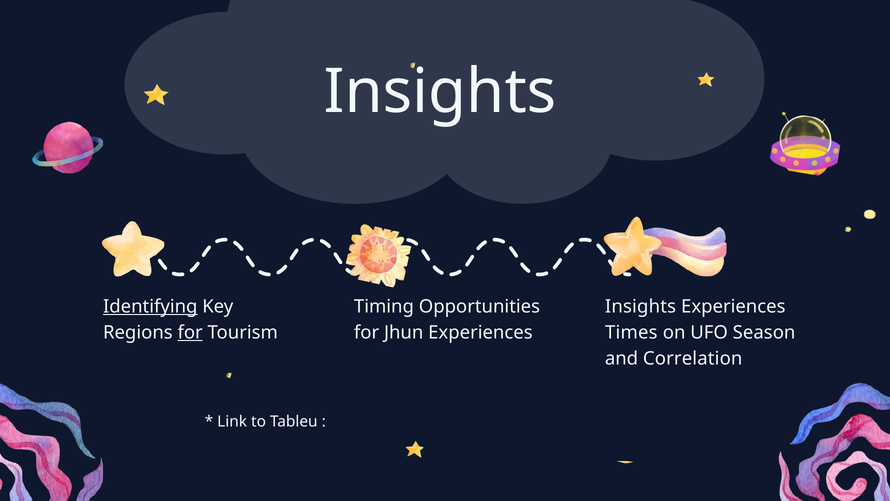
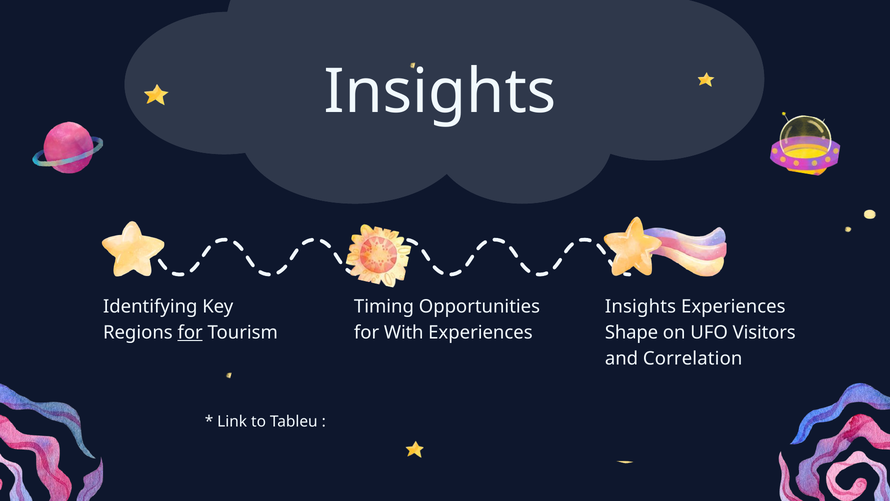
Identifying underline: present -> none
Jhun: Jhun -> With
Times: Times -> Shape
Season: Season -> Visitors
